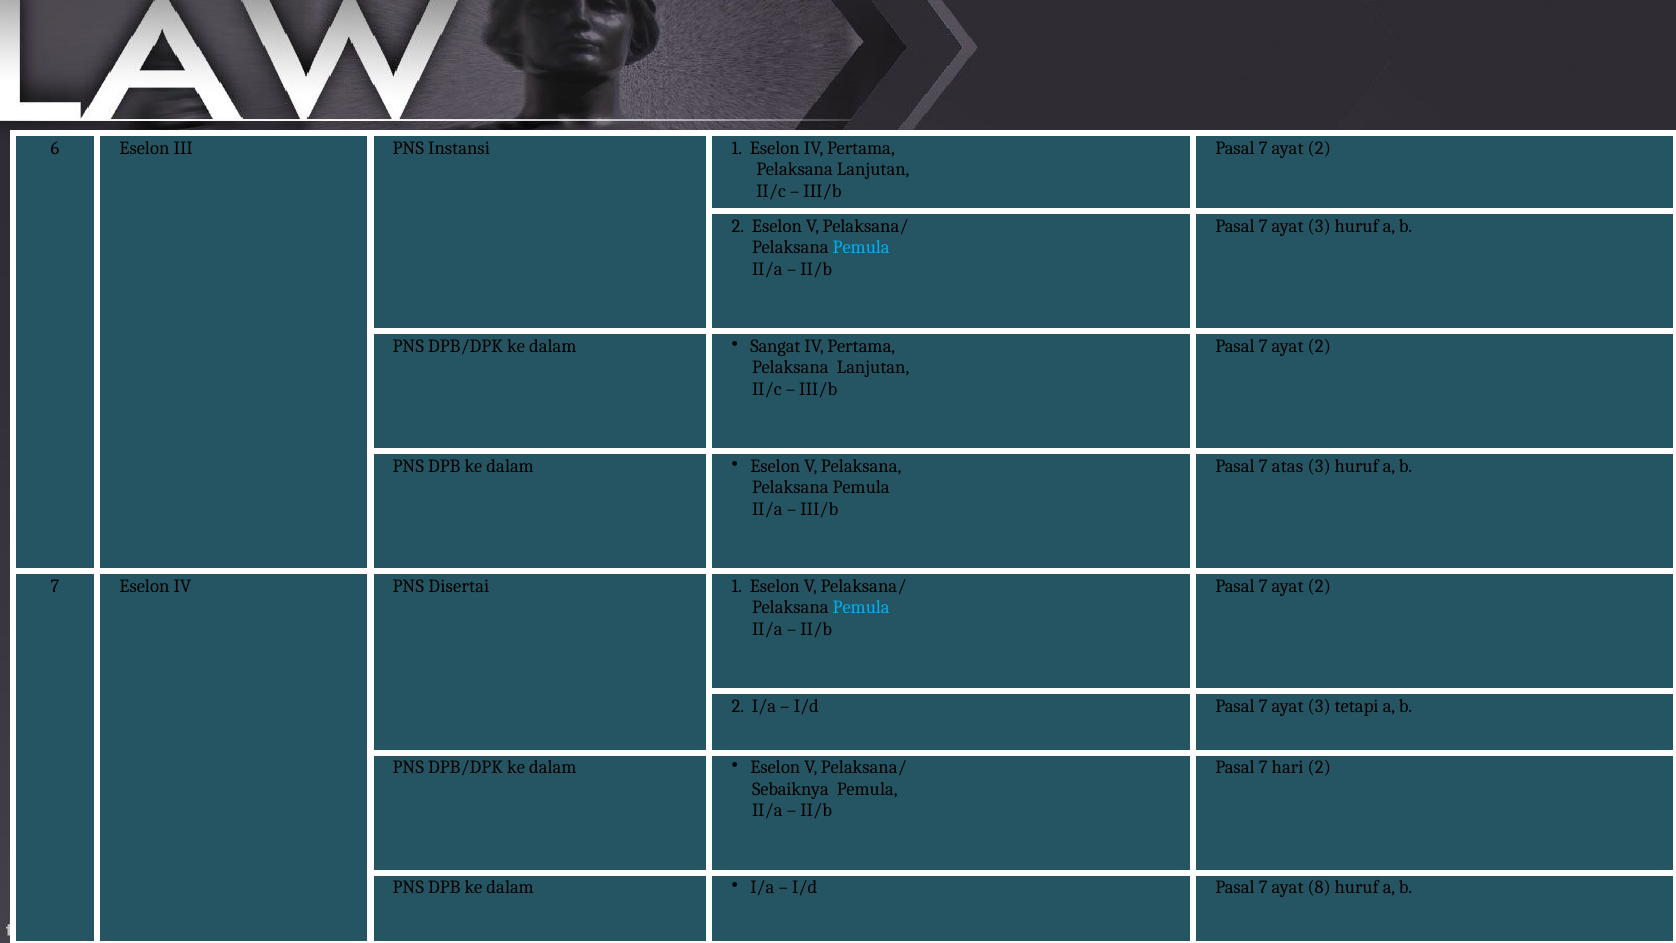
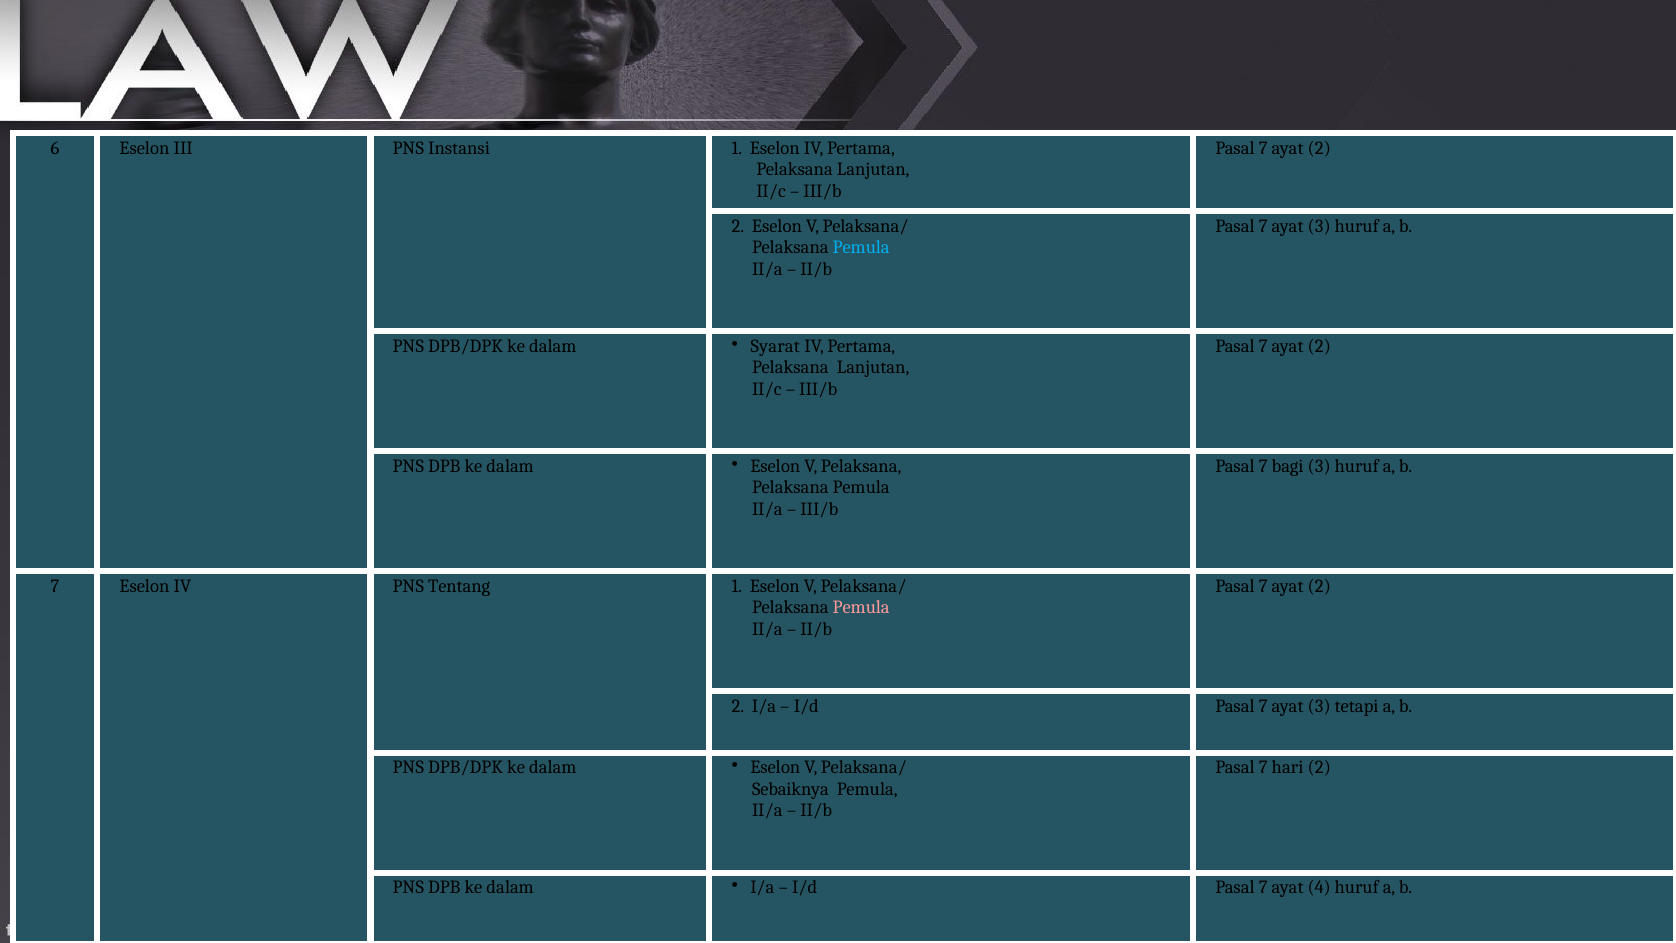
Sangat: Sangat -> Syarat
atas: atas -> bagi
Disertai: Disertai -> Tentang
Pemula at (861, 608) colour: light blue -> pink
8: 8 -> 4
